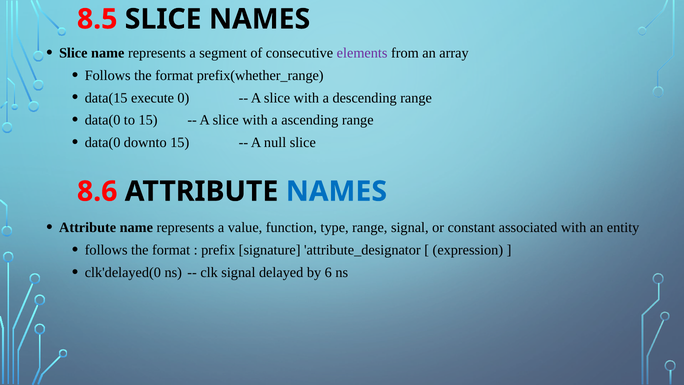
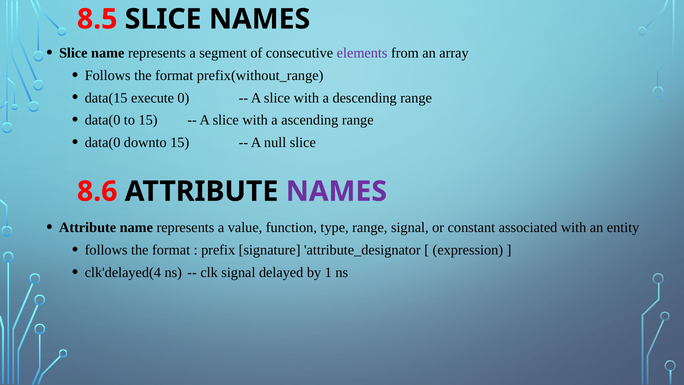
prefix(whether_range: prefix(whether_range -> prefix(without_range
NAMES at (336, 191) colour: blue -> purple
clk'delayed(0: clk'delayed(0 -> clk'delayed(4
6: 6 -> 1
